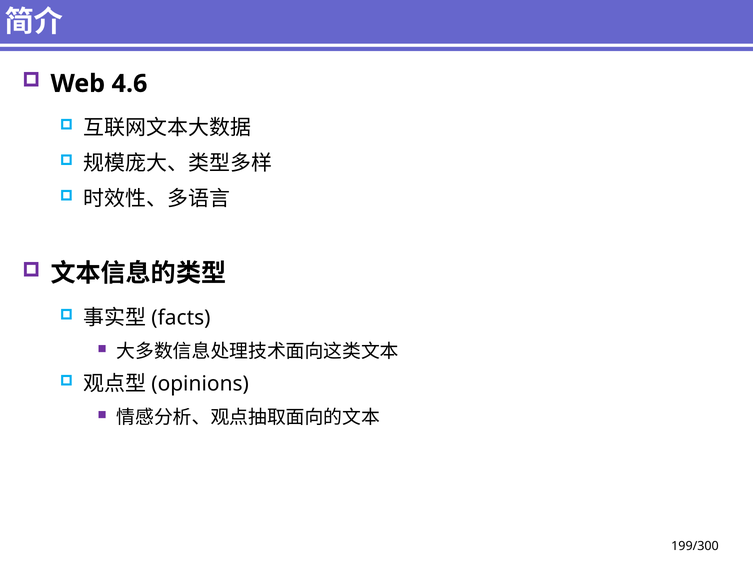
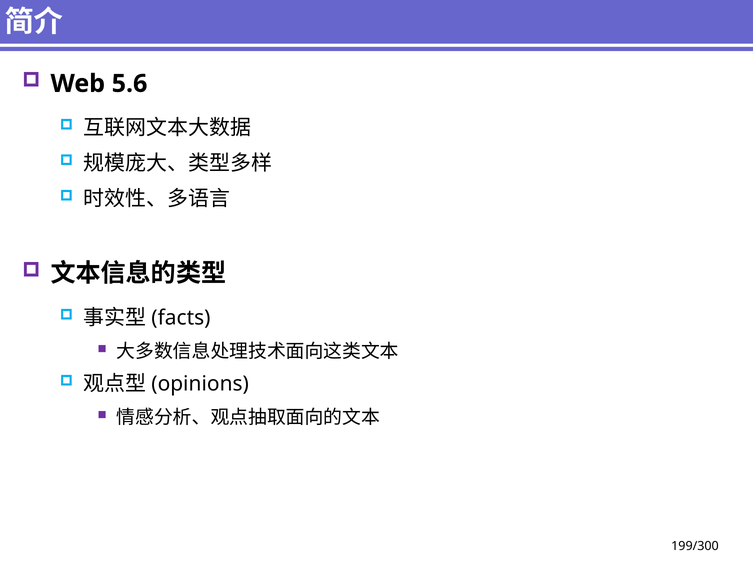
4.6: 4.6 -> 5.6
